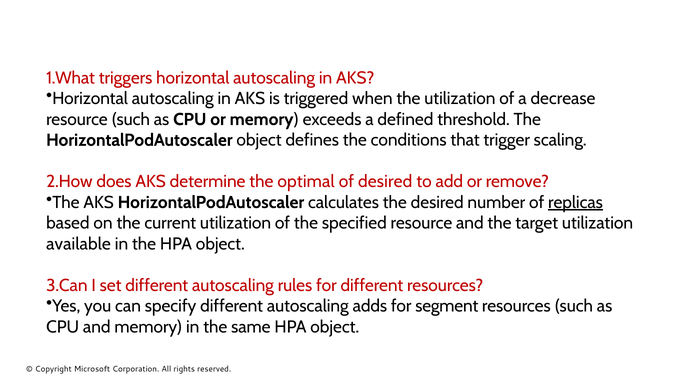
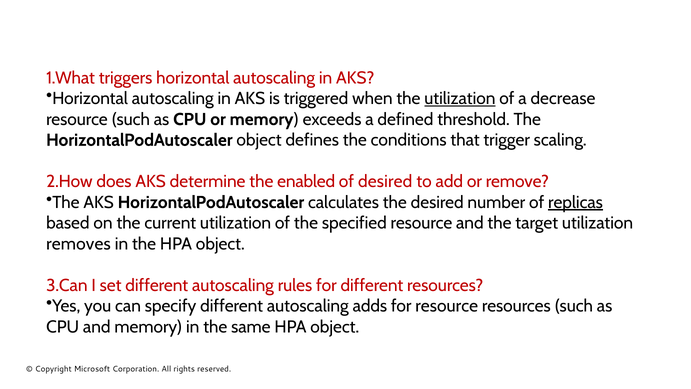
utilization at (460, 99) underline: none -> present
optimal: optimal -> enabled
available: available -> removes
for segment: segment -> resource
